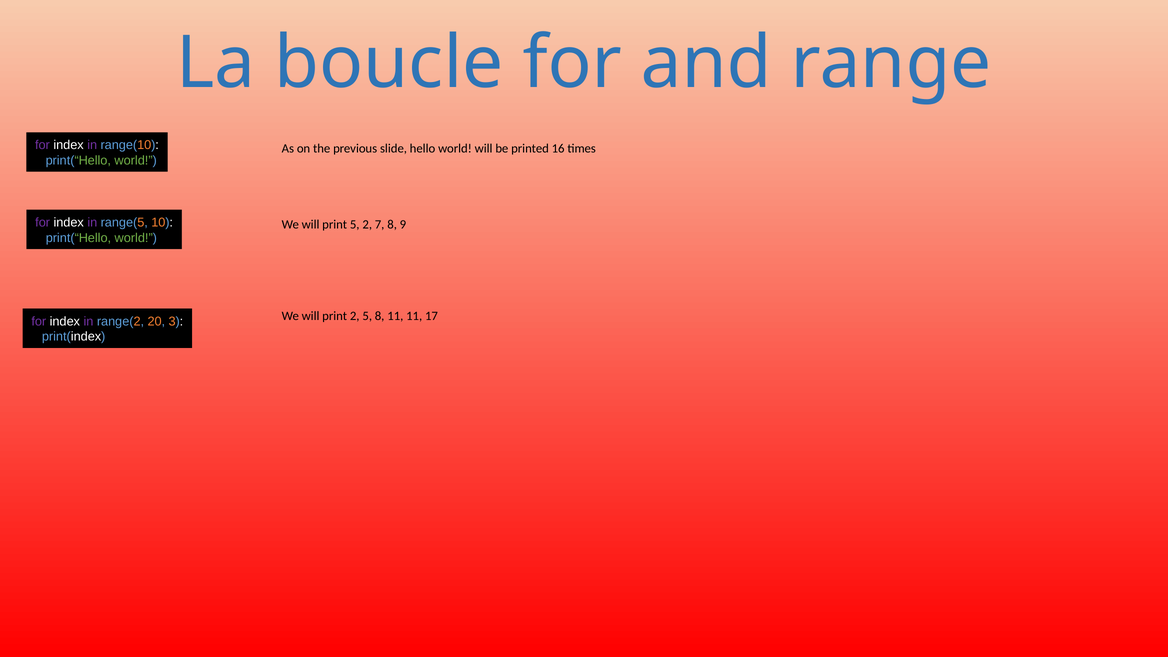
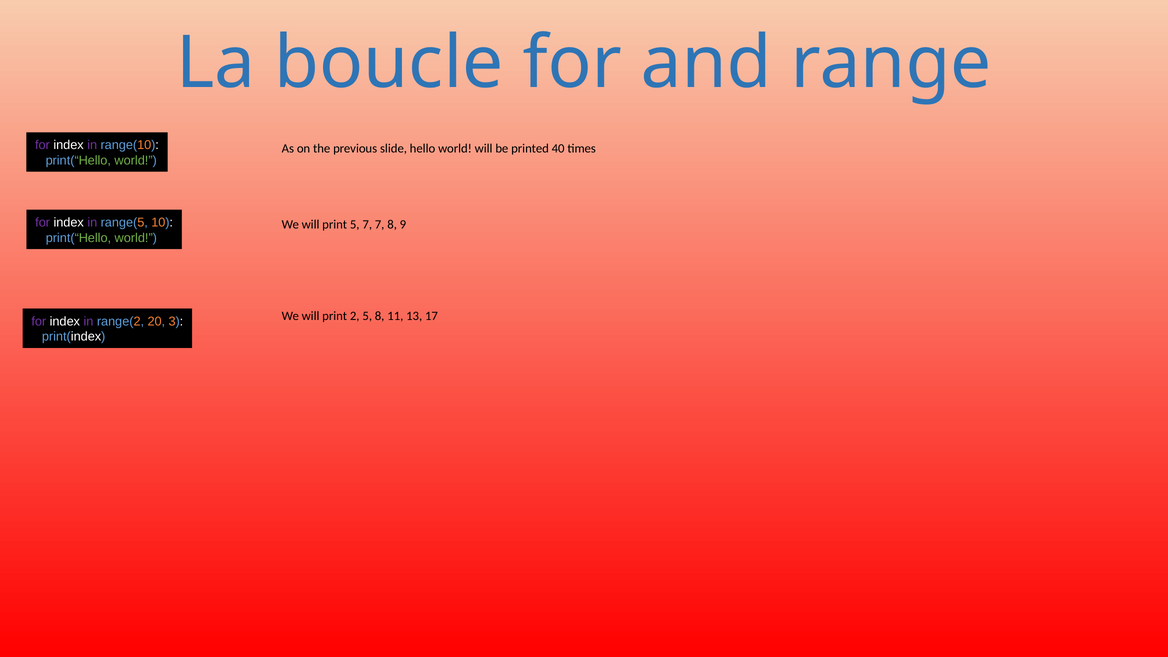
16: 16 -> 40
5 2: 2 -> 7
11 11: 11 -> 13
